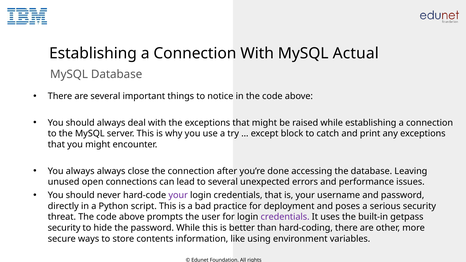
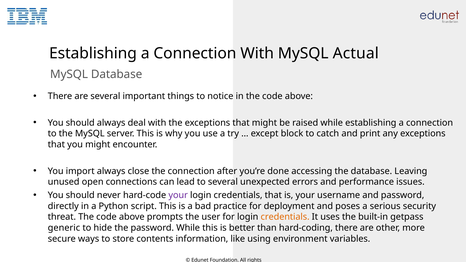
You always: always -> import
credentials at (285, 217) colour: purple -> orange
security at (64, 228): security -> generic
